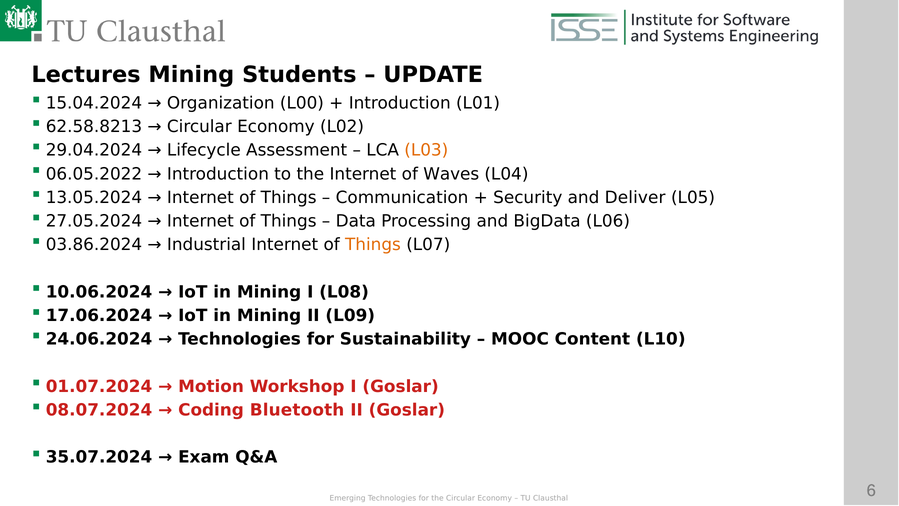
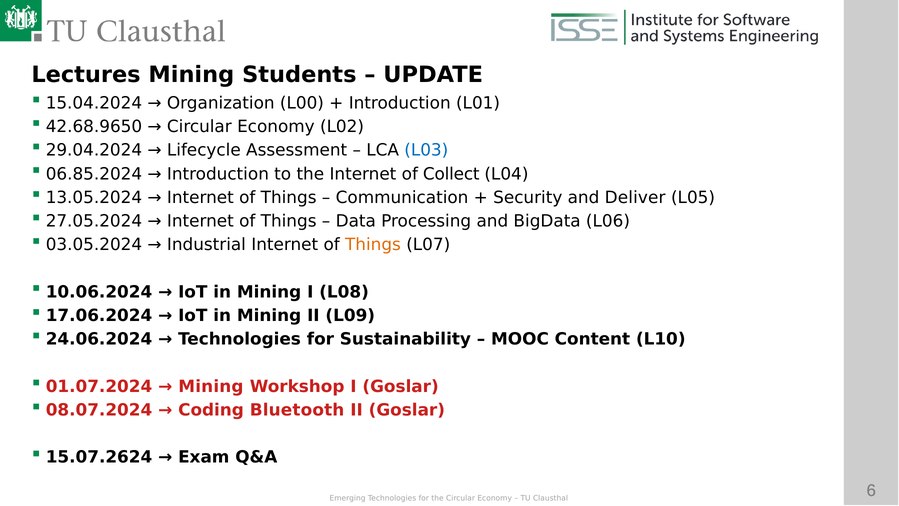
62.58.8213: 62.58.8213 -> 42.68.9650
L03 colour: orange -> blue
06.05.2022: 06.05.2022 -> 06.85.2024
Waves: Waves -> Collect
03.86.2024: 03.86.2024 -> 03.05.2024
Motion at (211, 386): Motion -> Mining
35.07.2024: 35.07.2024 -> 15.07.2624
